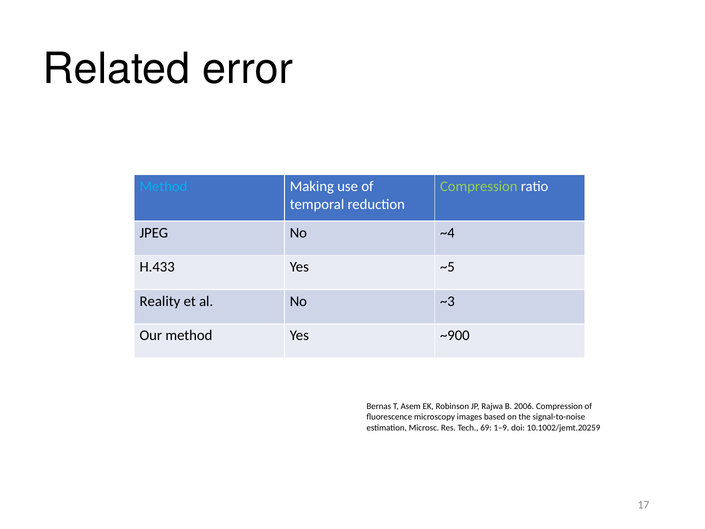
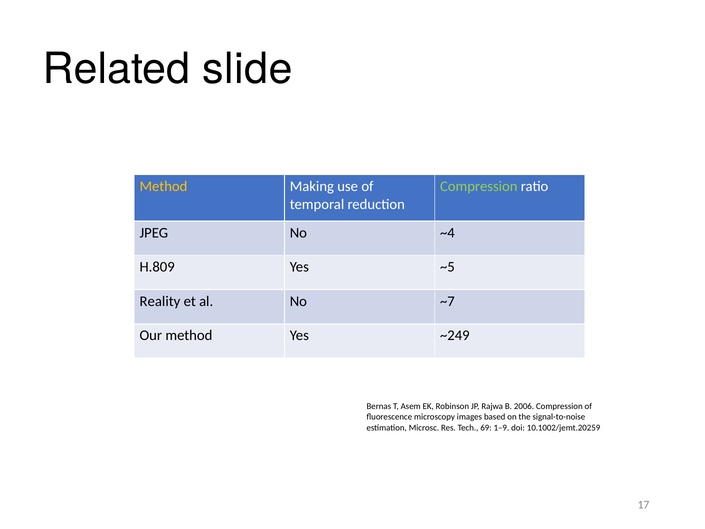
error: error -> slide
Method at (163, 186) colour: light blue -> yellow
H.433: H.433 -> H.809
~3: ~3 -> ~7
~900: ~900 -> ~249
